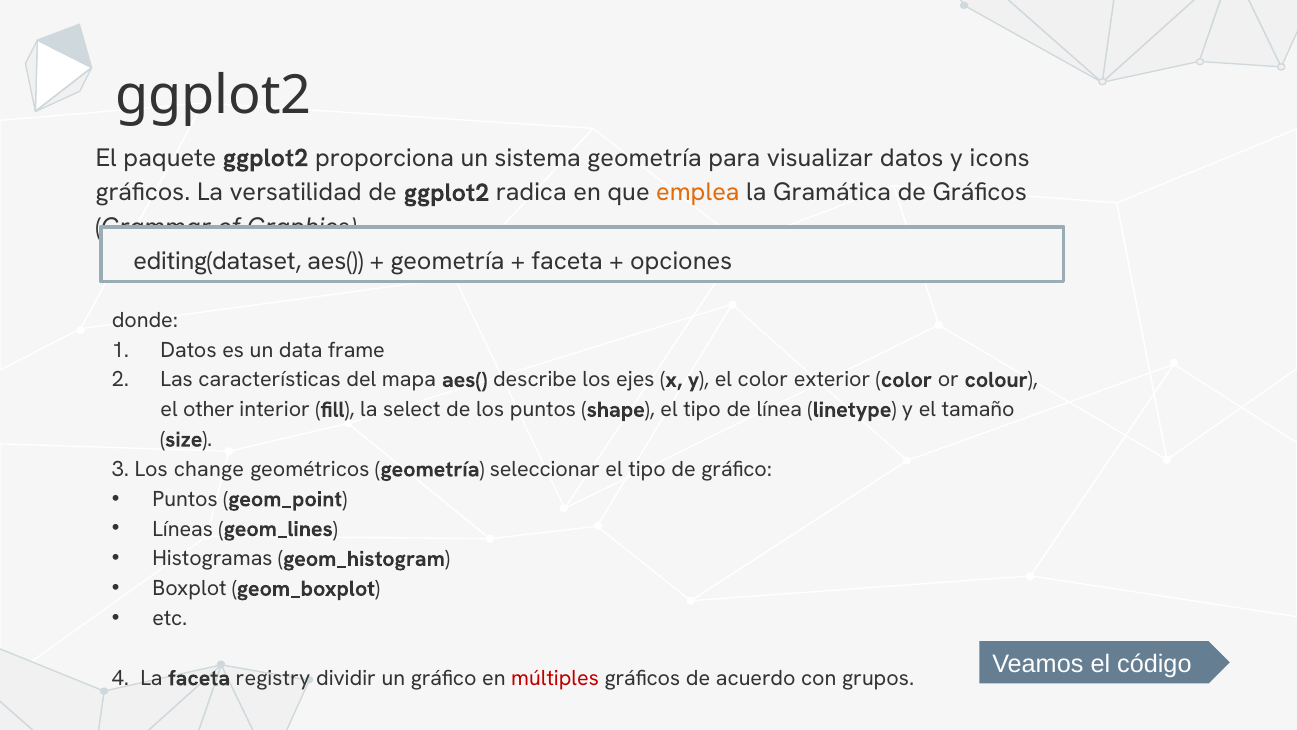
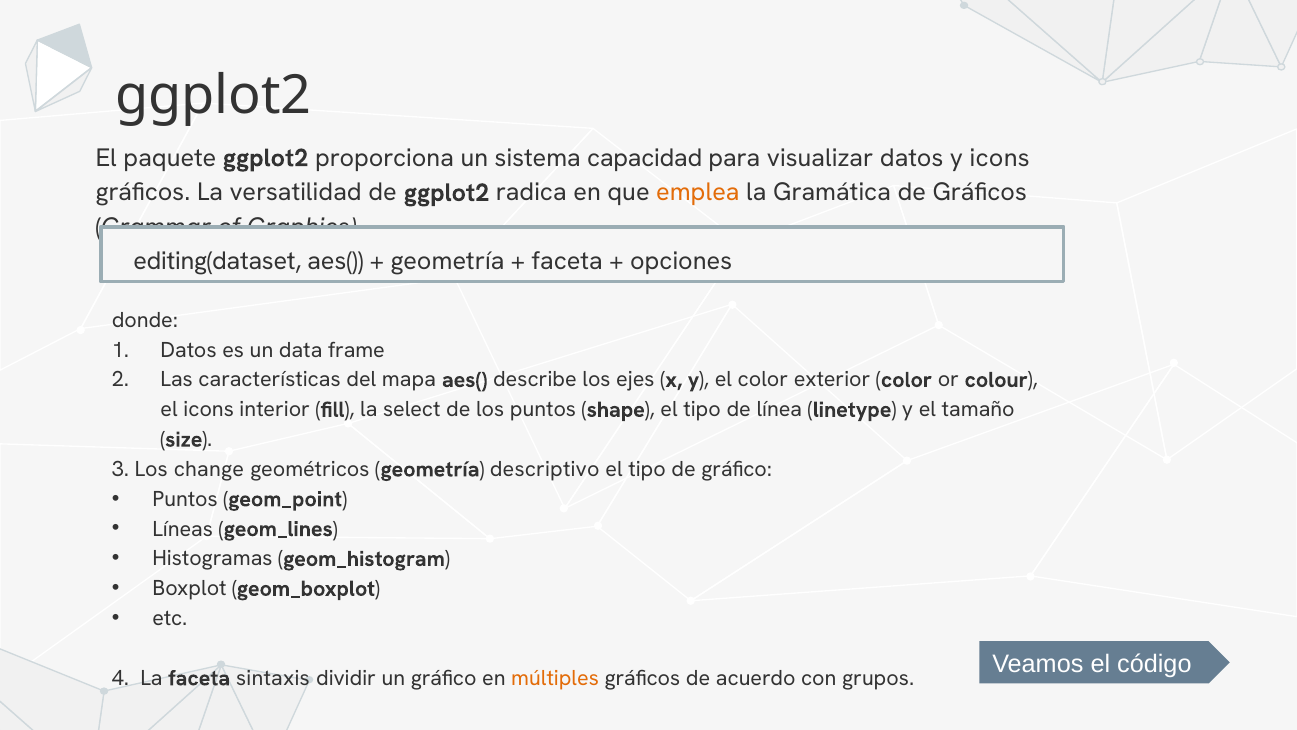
sistema geometría: geometría -> capacidad
el other: other -> icons
seleccionar: seleccionar -> descriptivo
registry: registry -> sintaxis
múltiples colour: red -> orange
